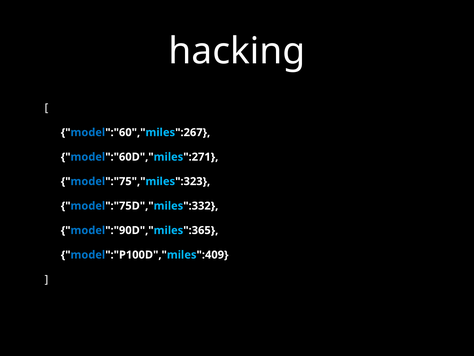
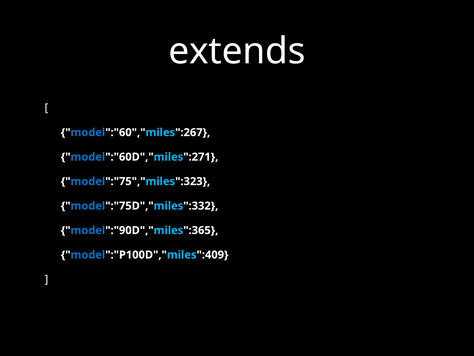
hacking: hacking -> extends
